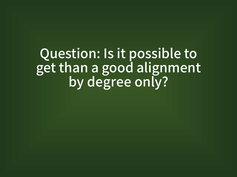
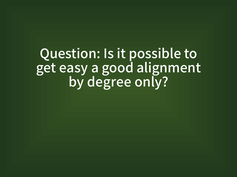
than: than -> easy
